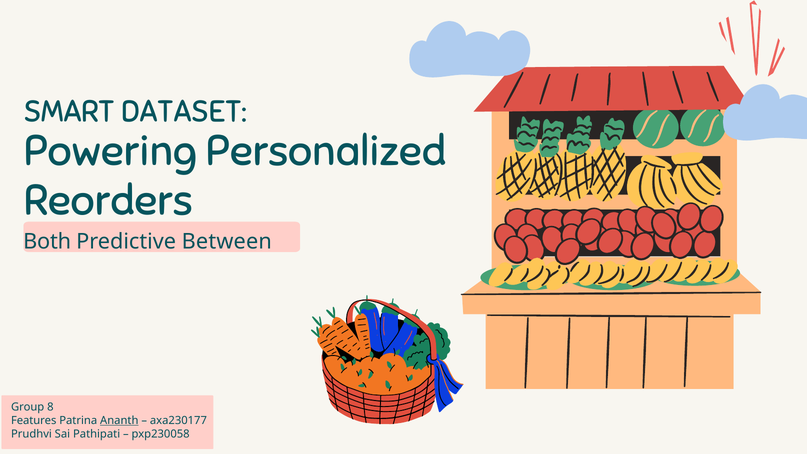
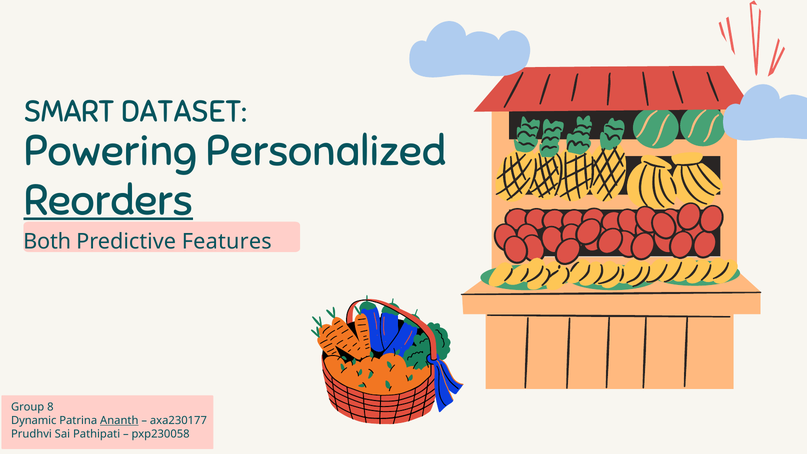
Reorders underline: none -> present
Between: Between -> Features
Features: Features -> Dynamic
